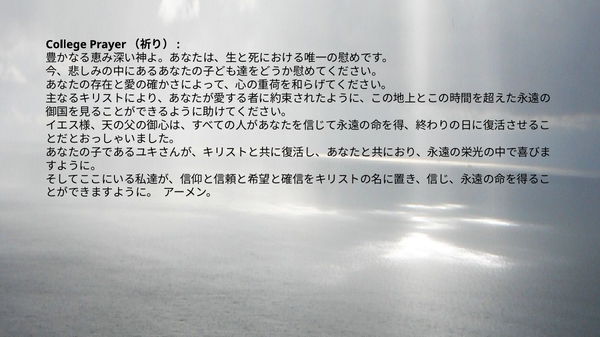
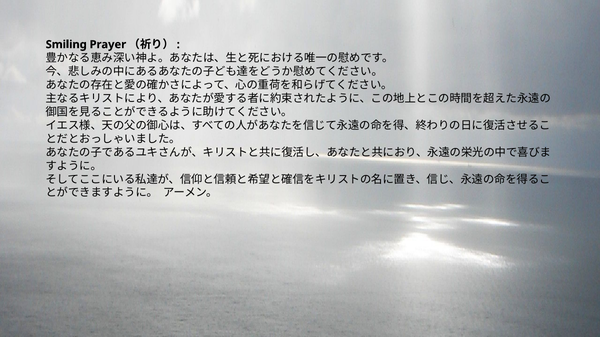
College: College -> Smiling
